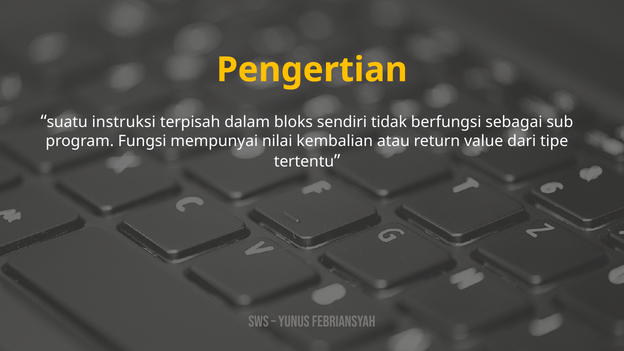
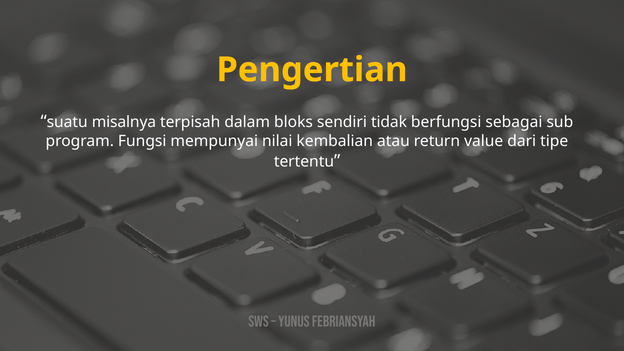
instruksi: instruksi -> misalnya
